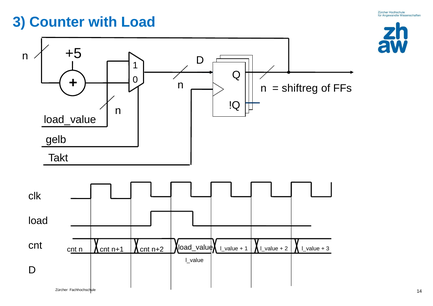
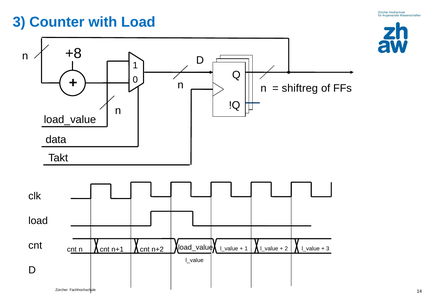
+5: +5 -> +8
gelb: gelb -> data
